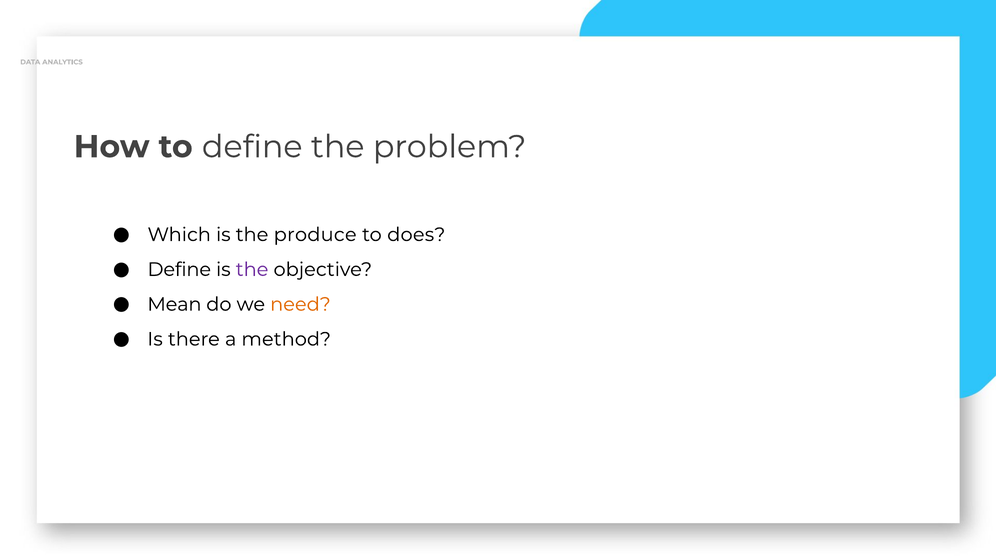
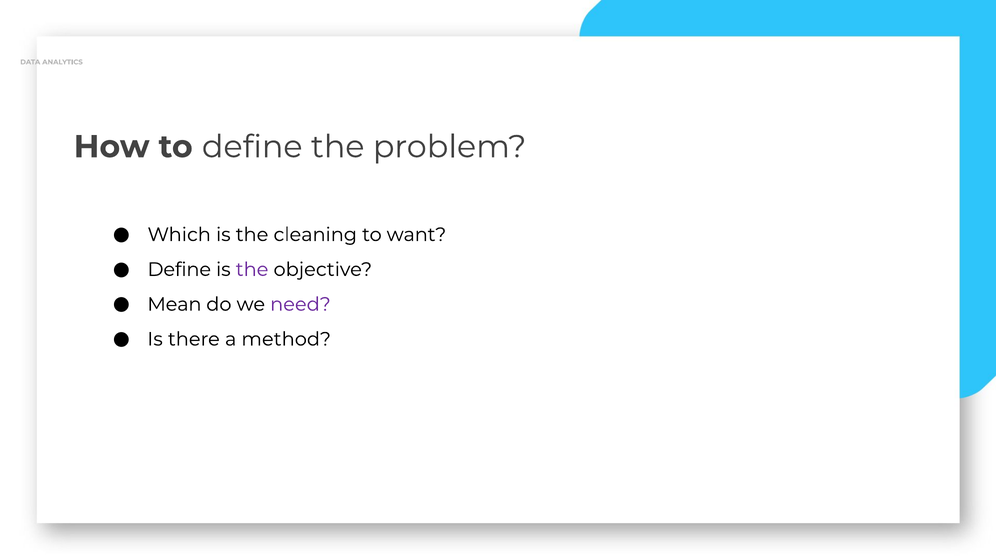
produce: produce -> cleaning
does: does -> want
need colour: orange -> purple
